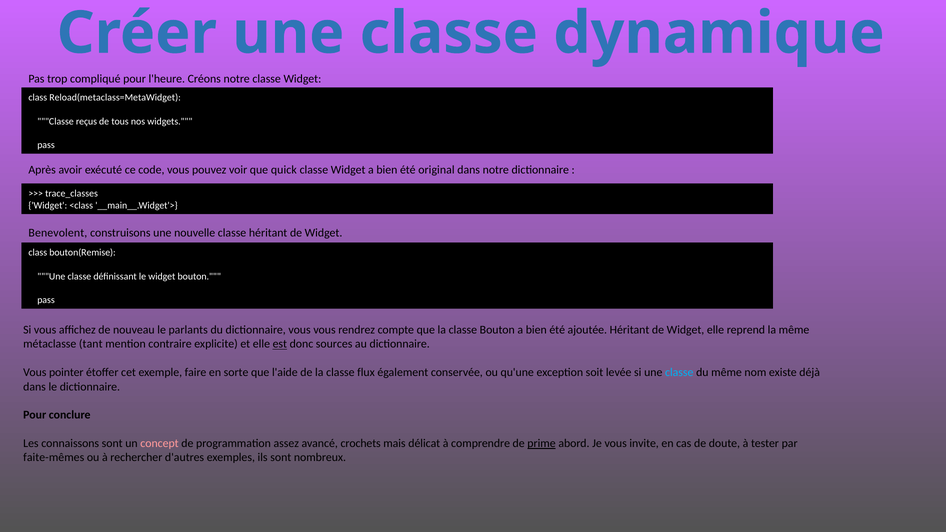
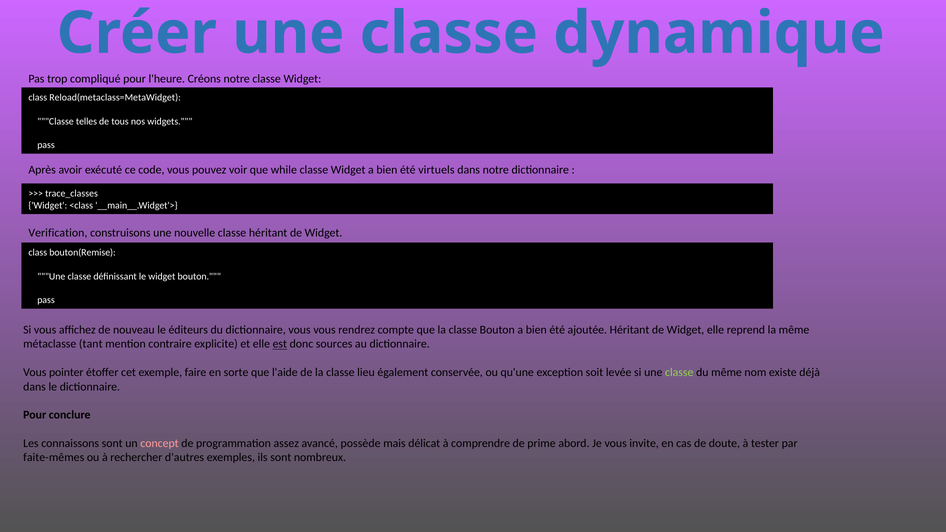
reçus: reçus -> telles
quick: quick -> while
original: original -> virtuels
Benevolent: Benevolent -> Verification
parlants: parlants -> éditeurs
flux: flux -> lieu
classe at (679, 373) colour: light blue -> light green
crochets: crochets -> possède
prime underline: present -> none
